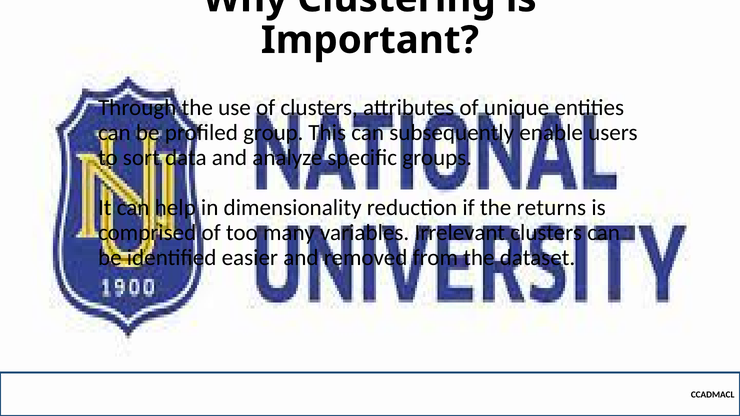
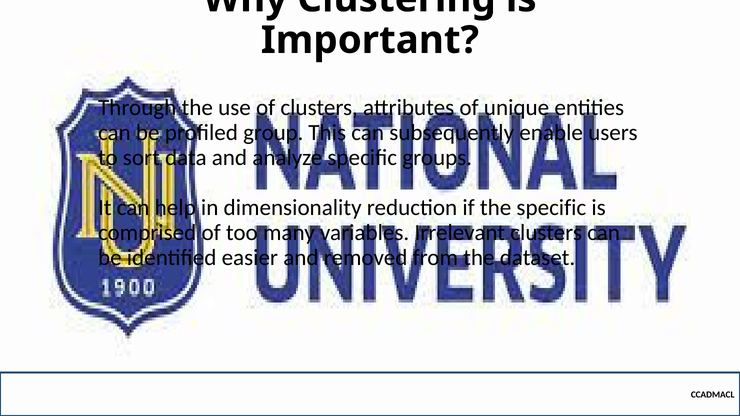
the returns: returns -> specific
